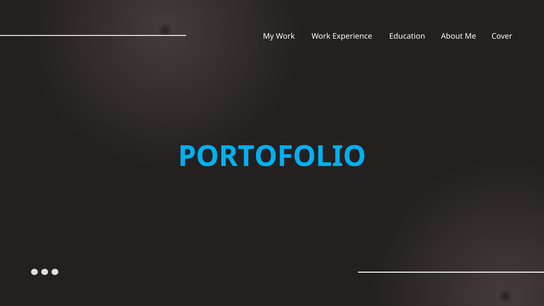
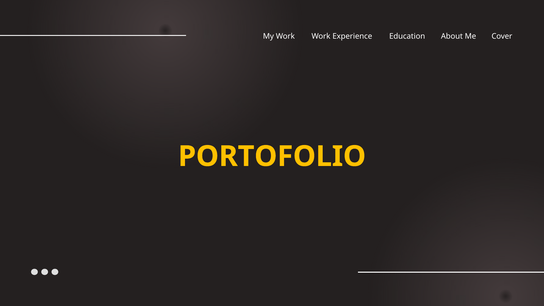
PORTOFOLIO colour: light blue -> yellow
